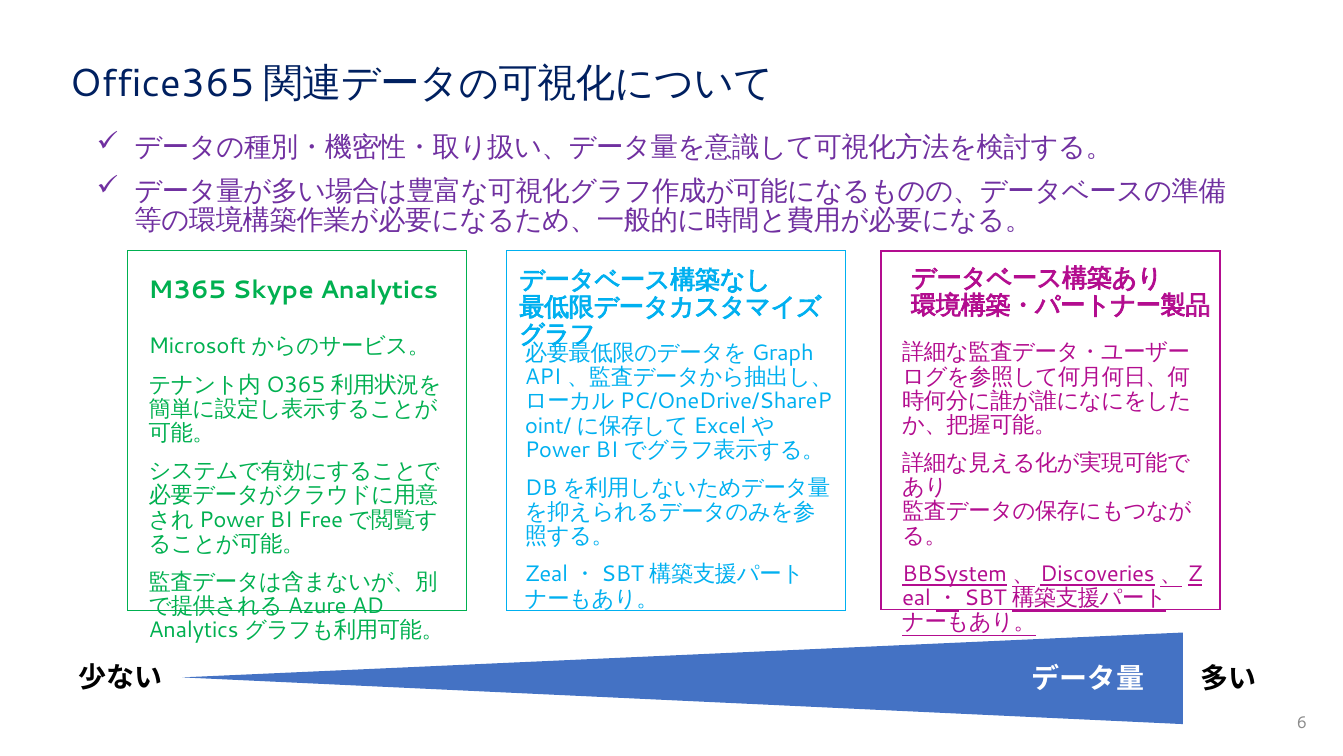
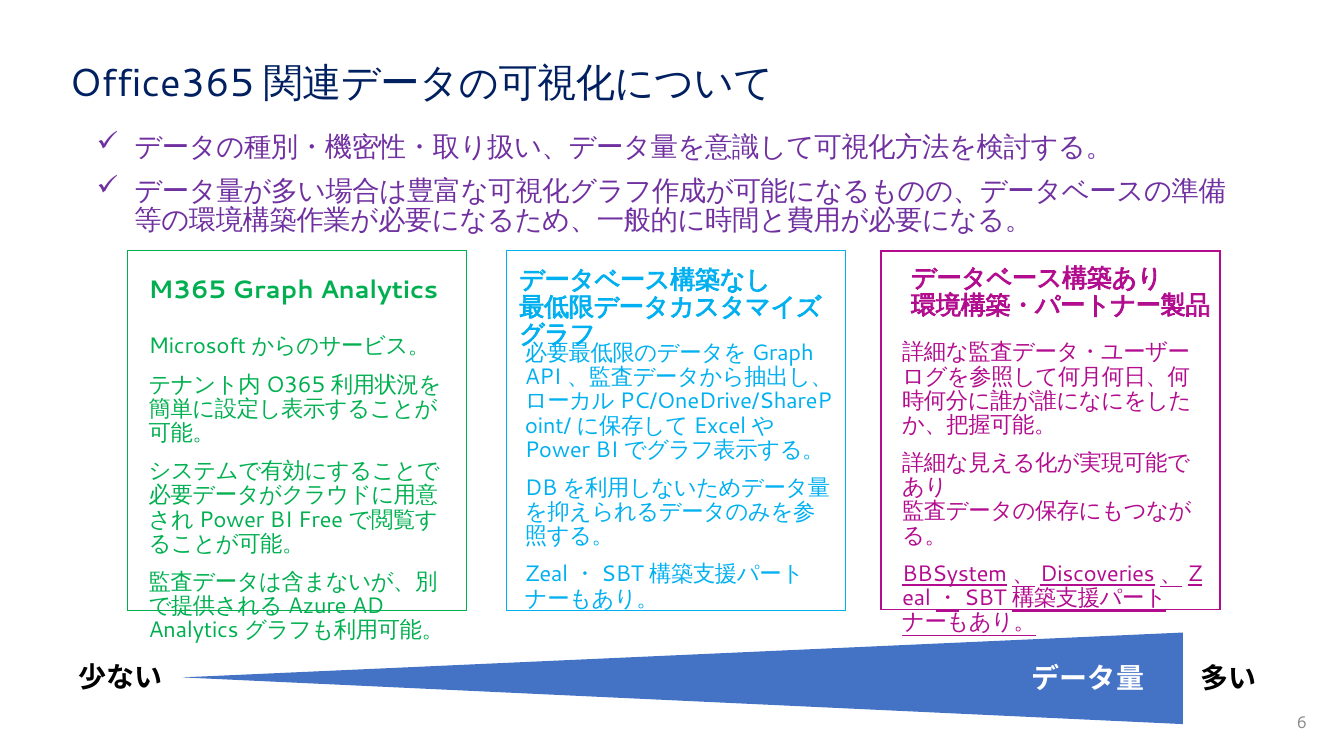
Skype: Skype -> Graph
